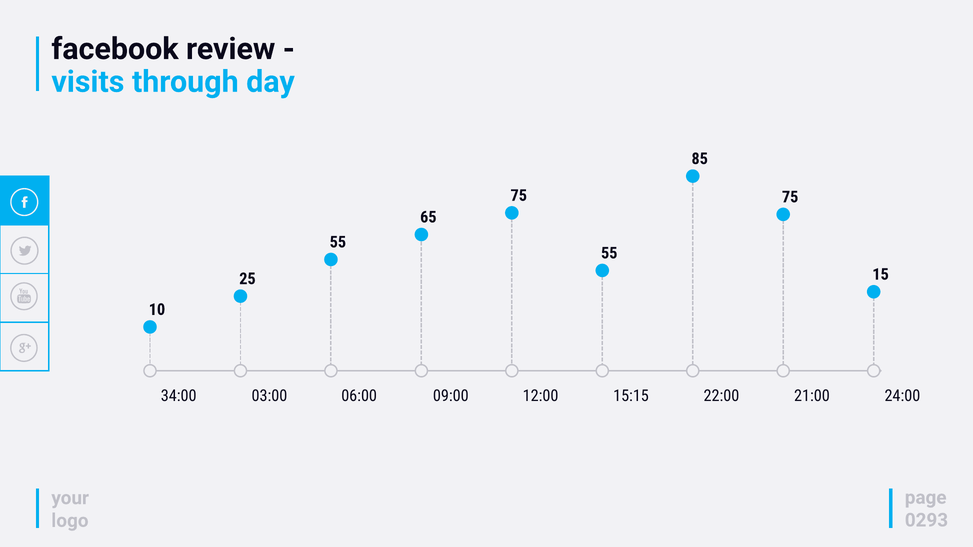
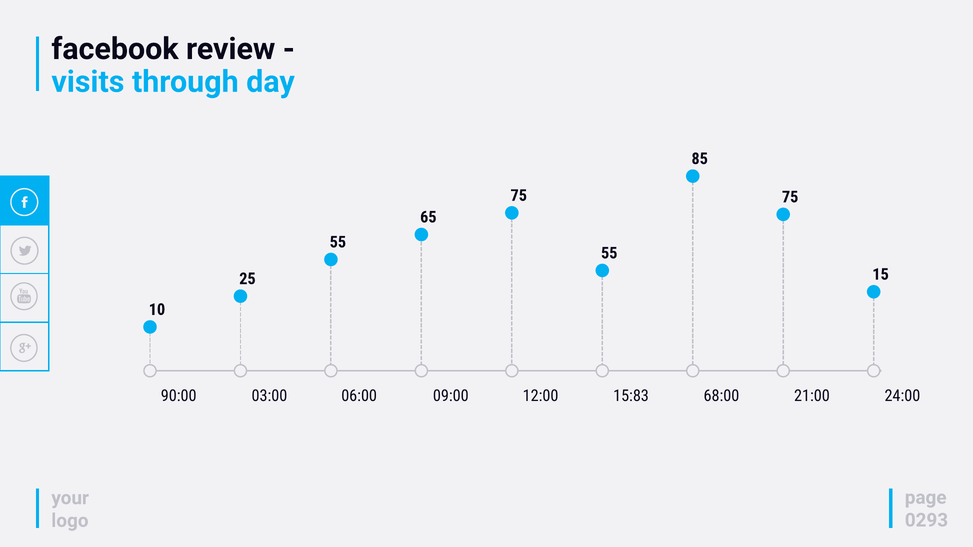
34:00: 34:00 -> 90:00
15:15: 15:15 -> 15:83
22:00: 22:00 -> 68:00
